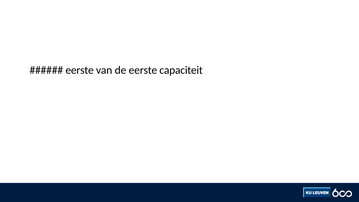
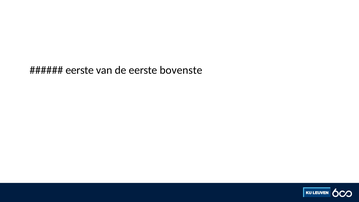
capaciteit: capaciteit -> bovenste
